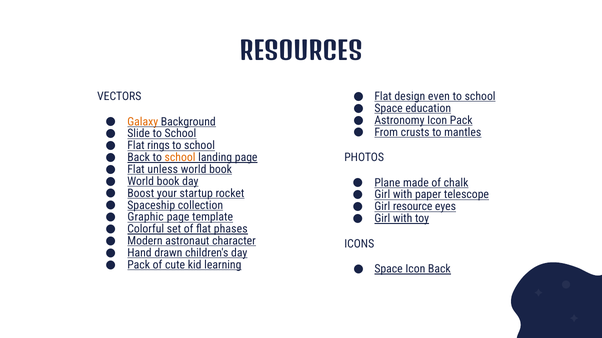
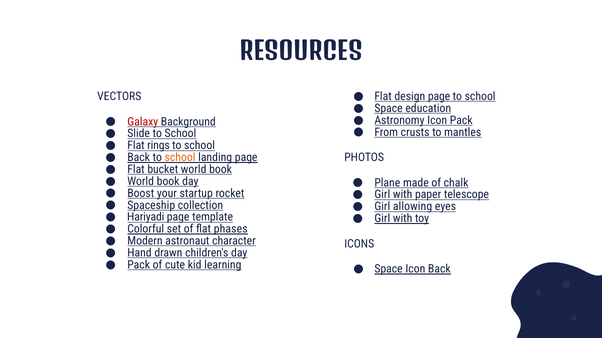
design even: even -> page
Galaxy colour: orange -> red
unless: unless -> bucket
resource: resource -> allowing
Graphic: Graphic -> Hariyadi
